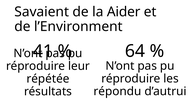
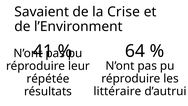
Aider: Aider -> Crise
répondu: répondu -> littéraire
